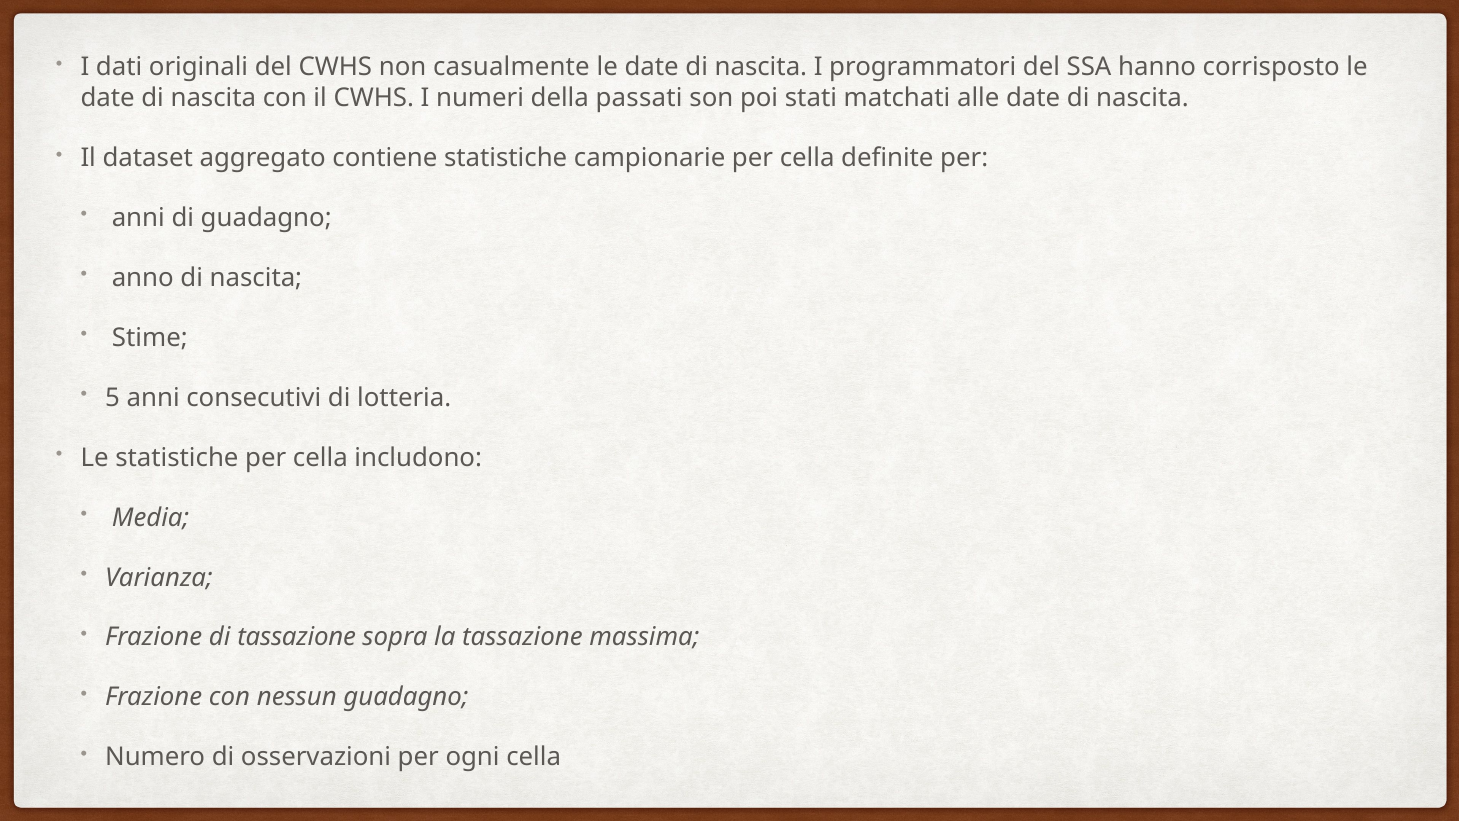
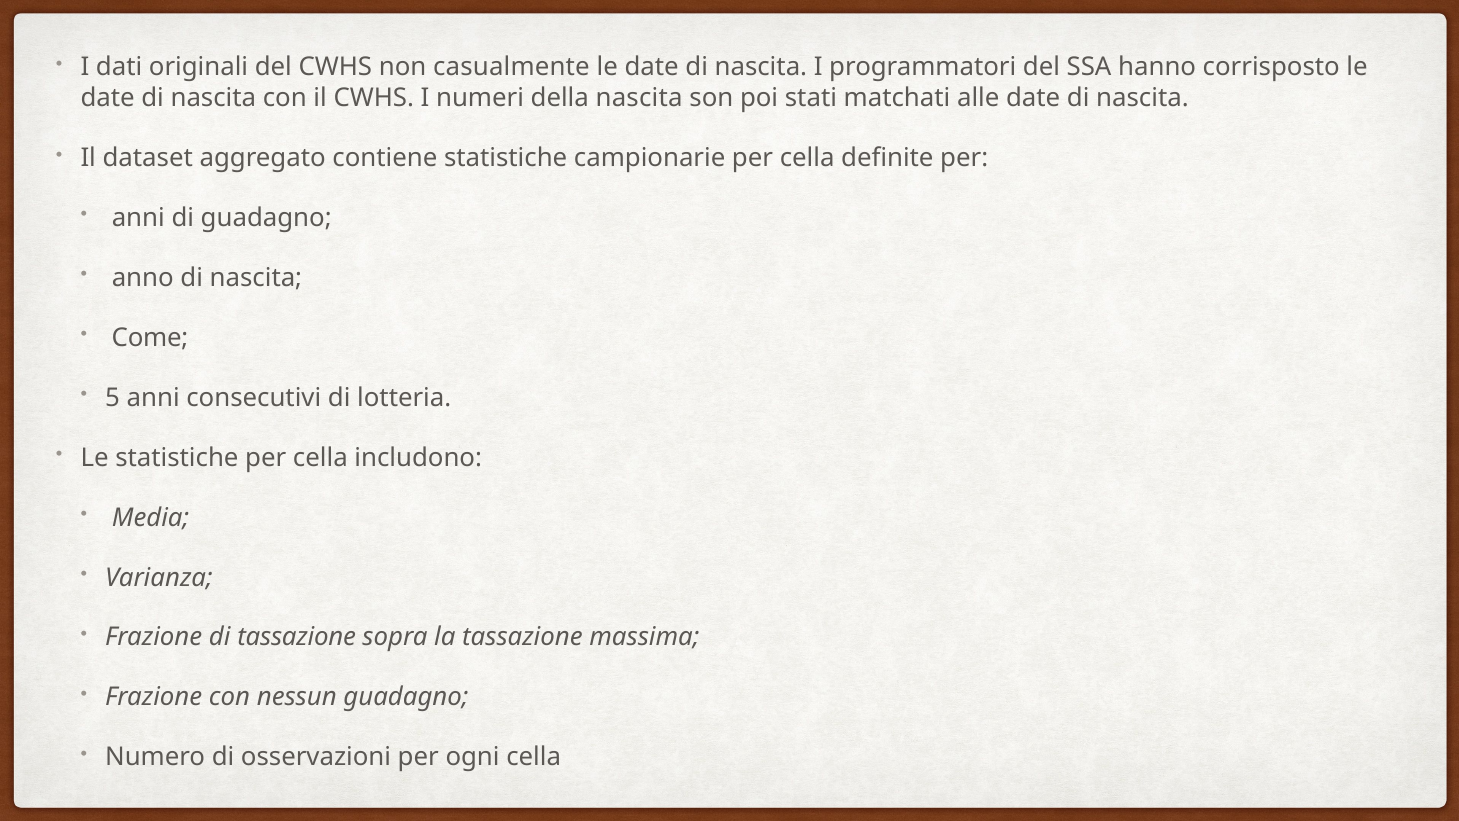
della passati: passati -> nascita
Stime: Stime -> Come
